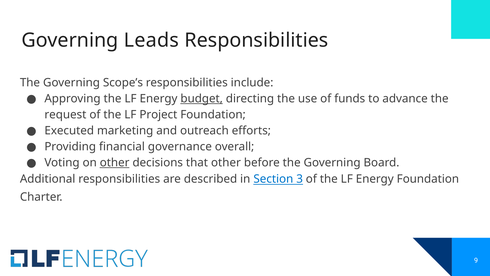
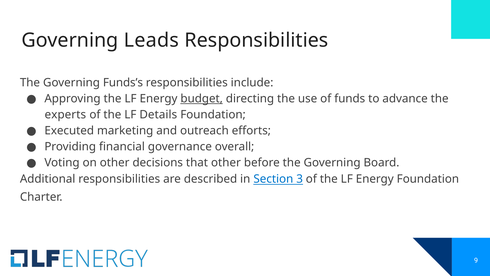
Scope’s: Scope’s -> Funds’s
request: request -> experts
Project: Project -> Details
other at (115, 163) underline: present -> none
